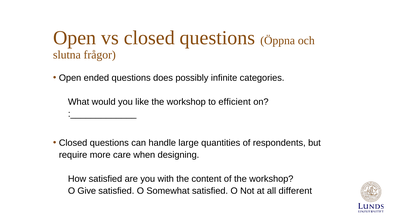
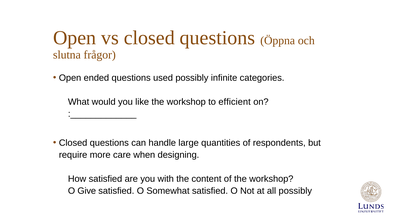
does: does -> used
all different: different -> possibly
